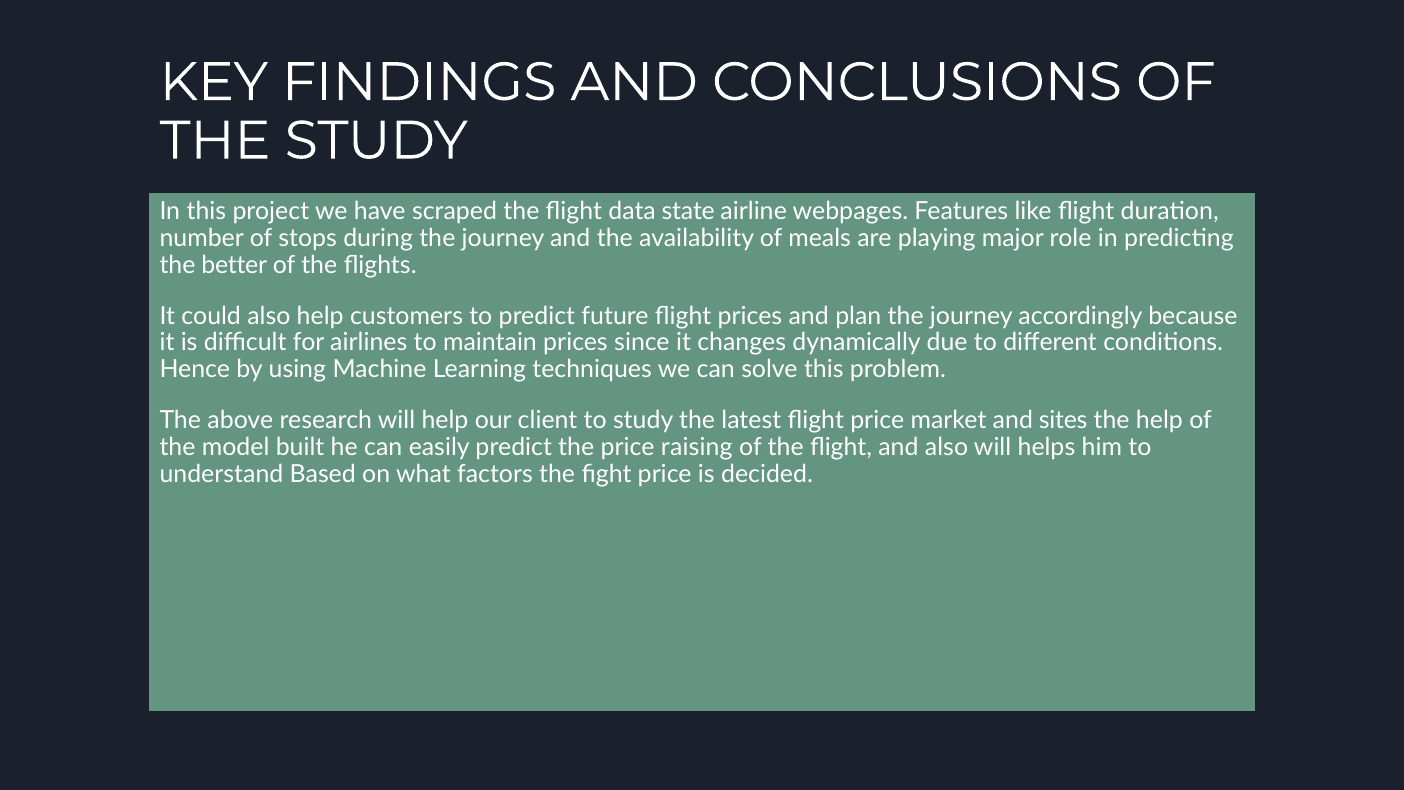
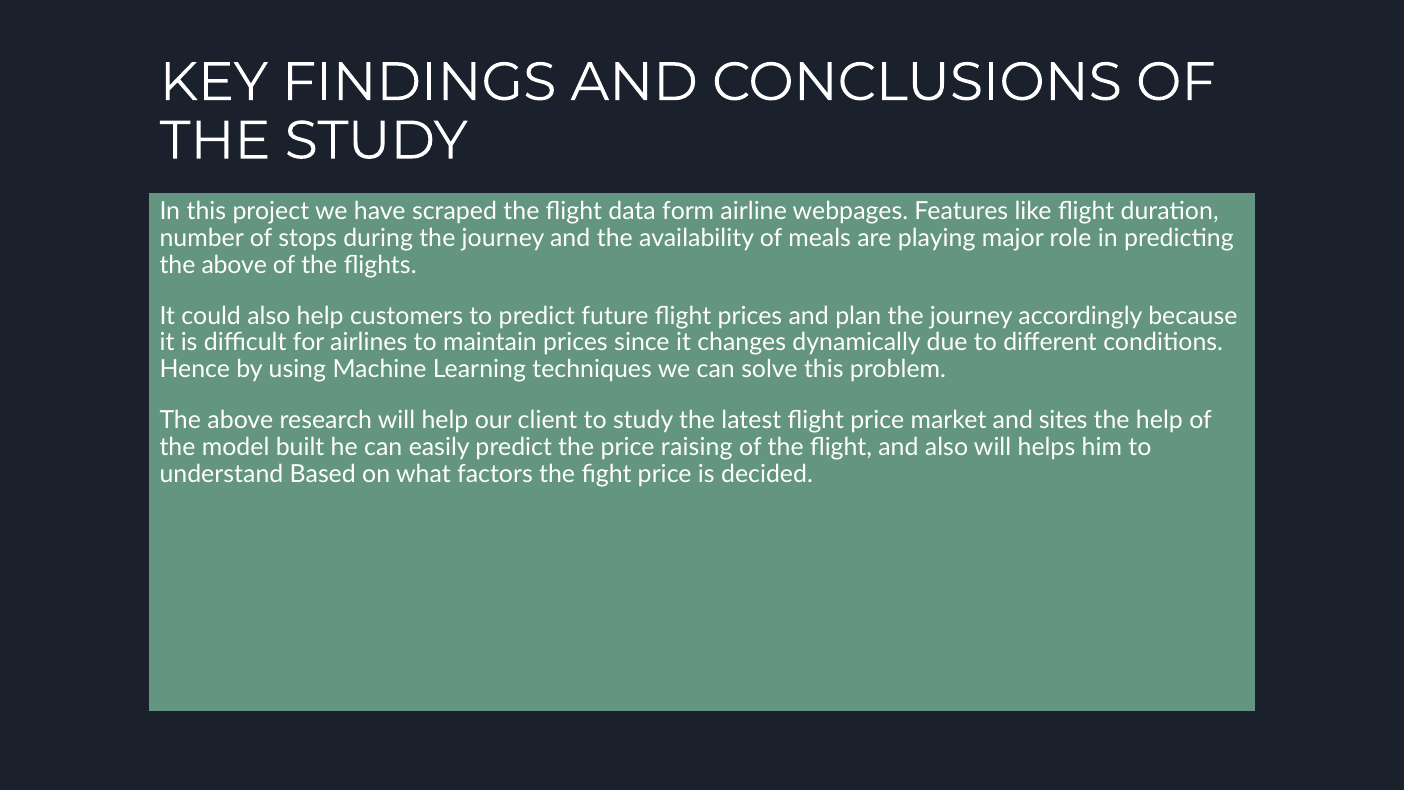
state: state -> form
better at (234, 266): better -> above
